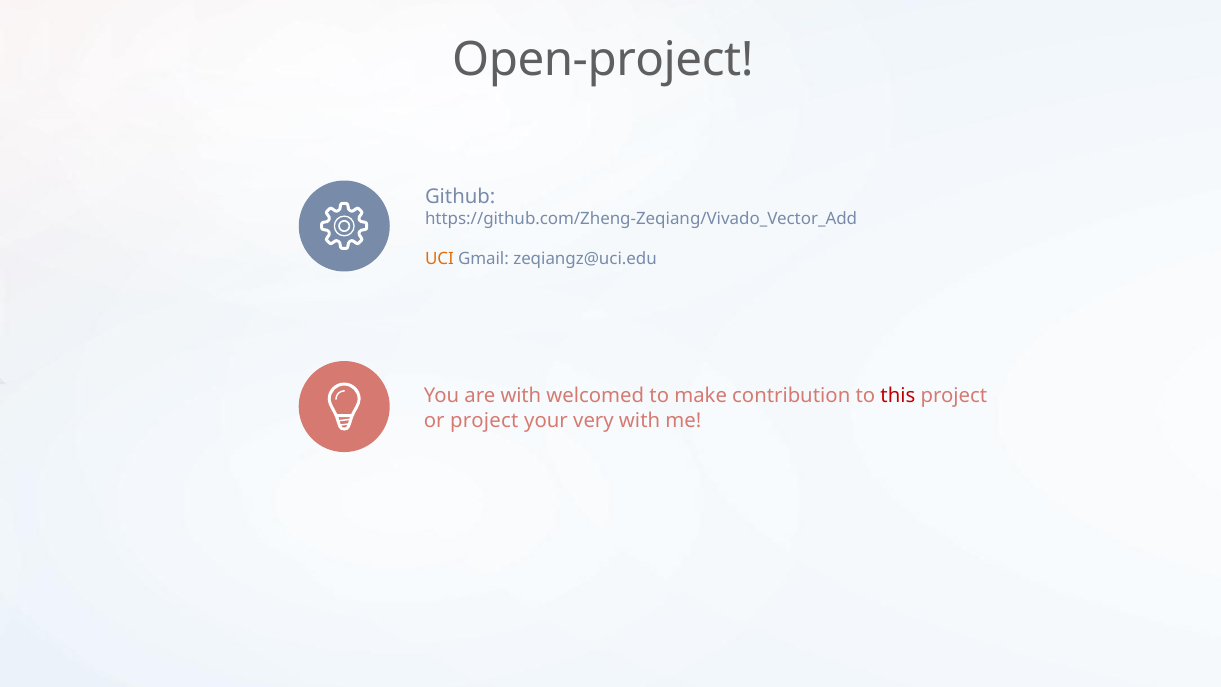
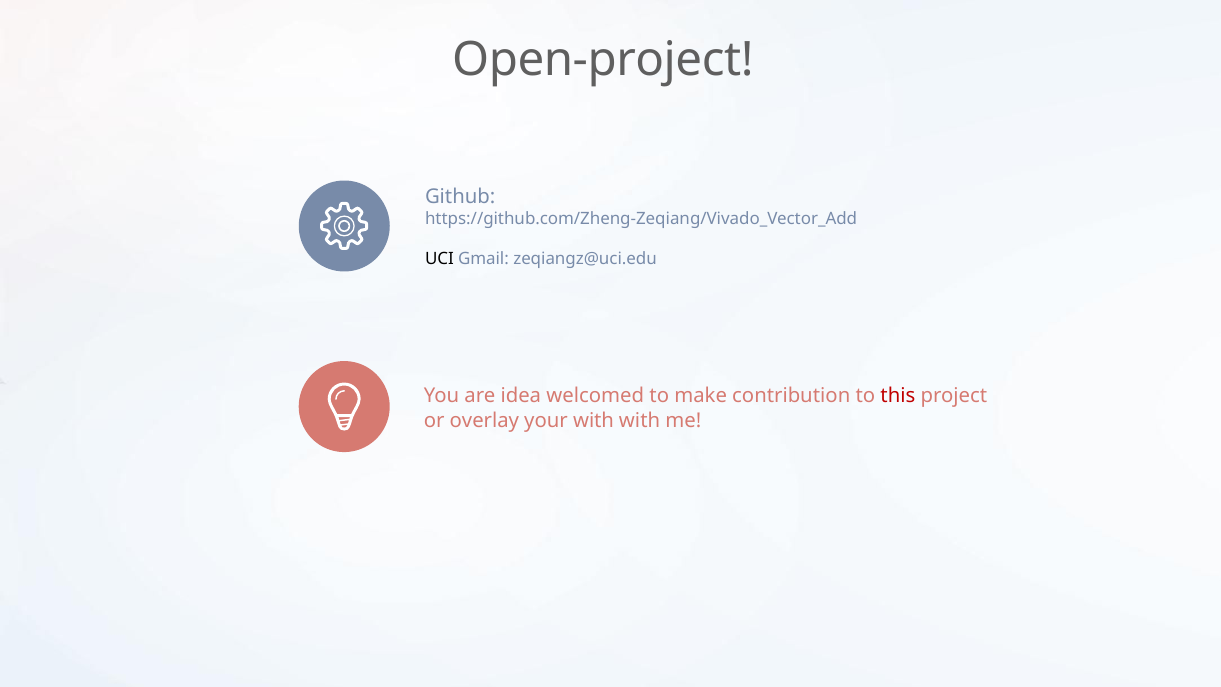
UCI colour: orange -> black
are with: with -> idea
or project: project -> overlay
your very: very -> with
